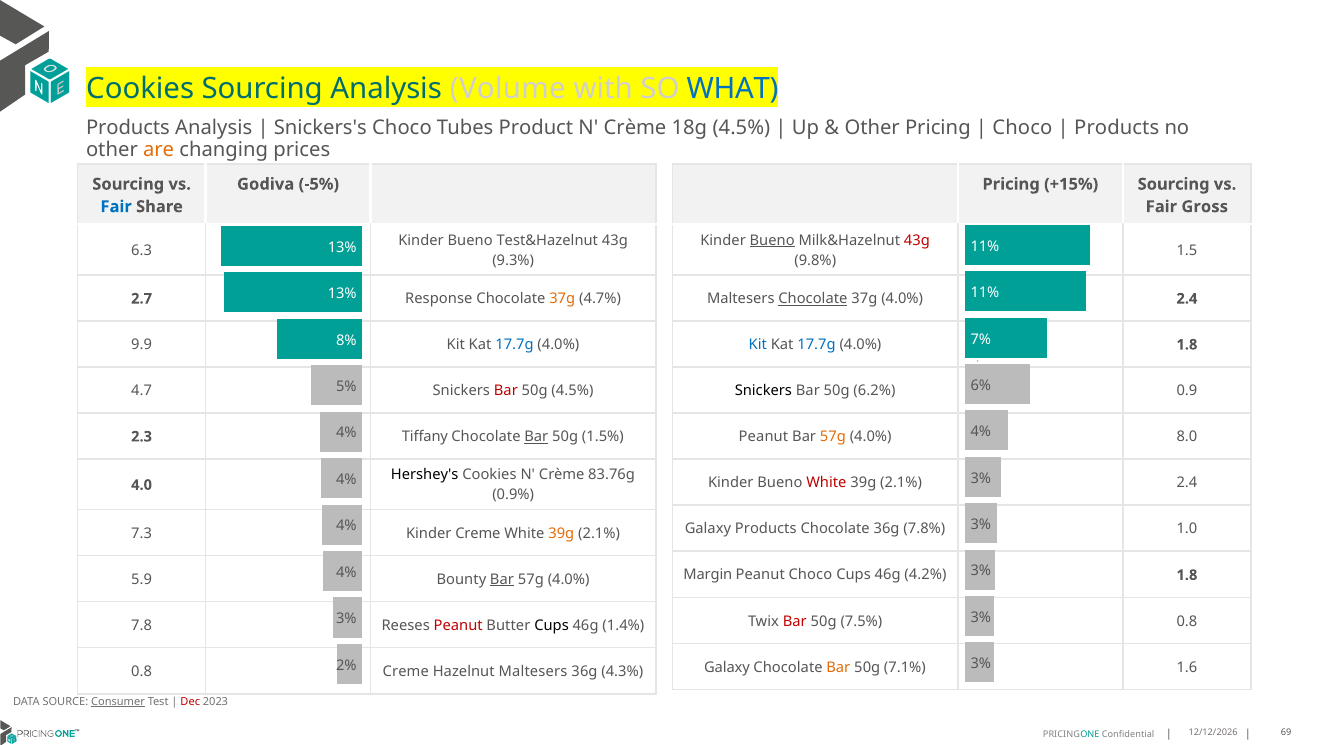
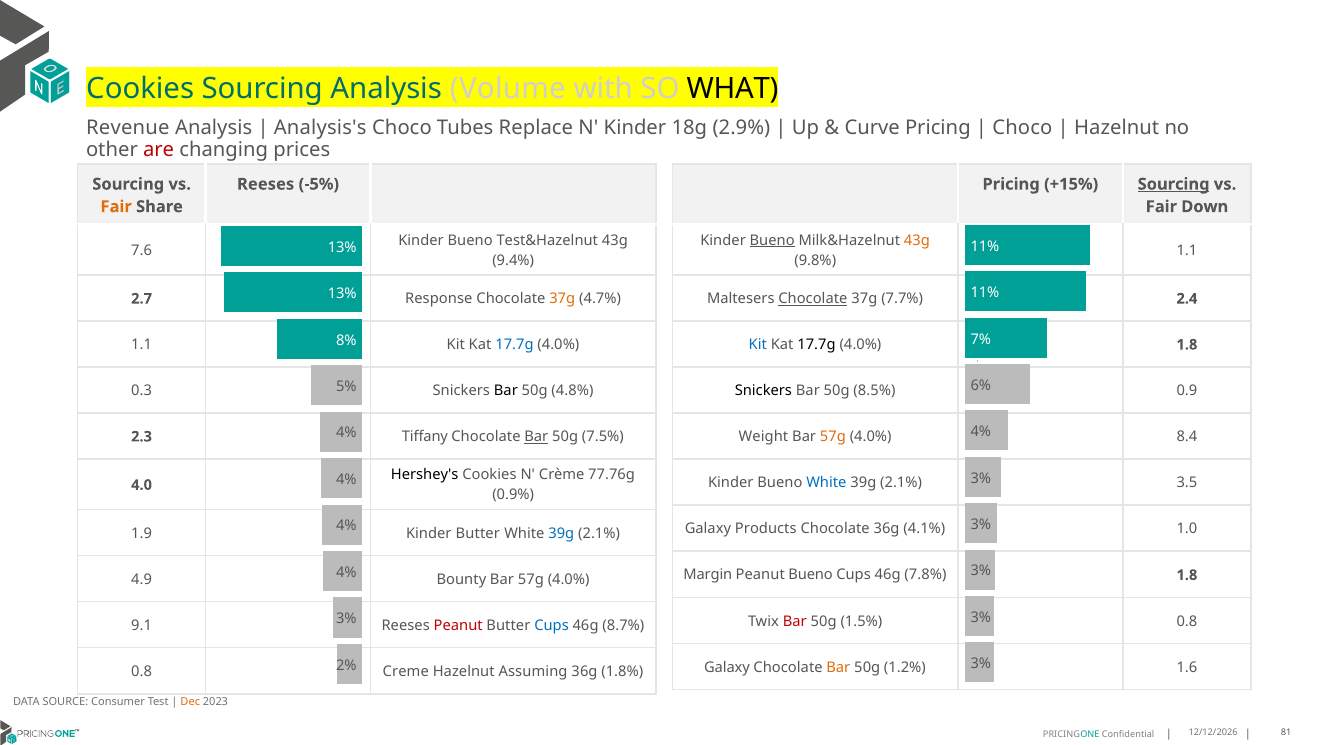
WHAT colour: blue -> black
Products at (128, 128): Products -> Revenue
Snickers's: Snickers's -> Analysis's
Product: Product -> Replace
Crème at (635, 128): Crème -> Kinder
18g 4.5%: 4.5% -> 2.9%
Other at (872, 128): Other -> Curve
Products at (1117, 128): Products -> Hazelnut
are colour: orange -> red
Godiva at (266, 184): Godiva -> Reeses
Sourcing at (1174, 184) underline: none -> present
Fair at (116, 207) colour: blue -> orange
Gross: Gross -> Down
43g at (917, 240) colour: red -> orange
6.3: 6.3 -> 7.6
1.5 at (1187, 250): 1.5 -> 1.1
9.3%: 9.3% -> 9.4%
37g 4.0%: 4.0% -> 7.7%
9.9 at (142, 345): 9.9 -> 1.1
17.7g at (817, 345) colour: blue -> black
4.7: 4.7 -> 0.3
Bar at (506, 391) colour: red -> black
50g 4.5%: 4.5% -> 4.8%
6.2%: 6.2% -> 8.5%
Peanut at (763, 436): Peanut -> Weight
8.0: 8.0 -> 8.4
1.5%: 1.5% -> 7.5%
83.76g: 83.76g -> 77.76g
White at (826, 482) colour: red -> blue
2.1% 2.4: 2.4 -> 3.5
7.8%: 7.8% -> 4.1%
7.3: 7.3 -> 1.9
Kinder Creme: Creme -> Butter
39g at (561, 533) colour: orange -> blue
Peanut Choco: Choco -> Bueno
4.2%: 4.2% -> 7.8%
5.9: 5.9 -> 4.9
Bar at (502, 579) underline: present -> none
7.5%: 7.5% -> 1.5%
7.8: 7.8 -> 9.1
Cups at (552, 625) colour: black -> blue
1.4%: 1.4% -> 8.7%
7.1%: 7.1% -> 1.2%
Hazelnut Maltesers: Maltesers -> Assuming
4.3%: 4.3% -> 1.8%
Consumer underline: present -> none
Dec colour: red -> orange
69: 69 -> 81
